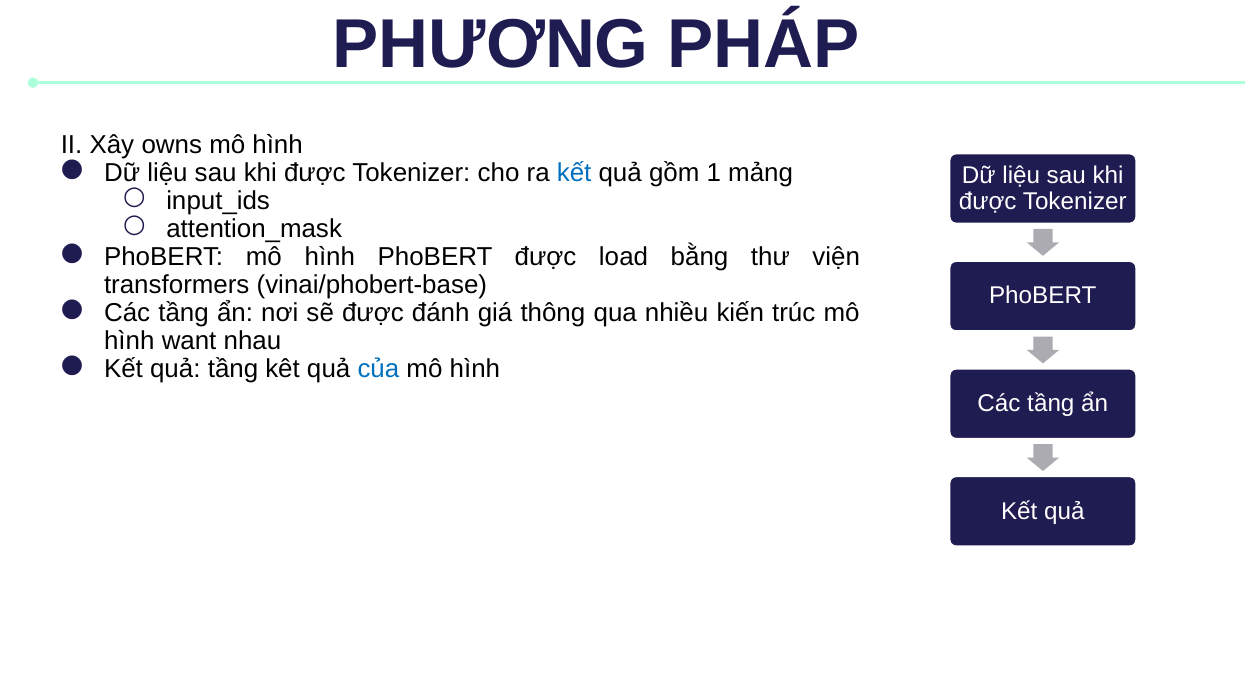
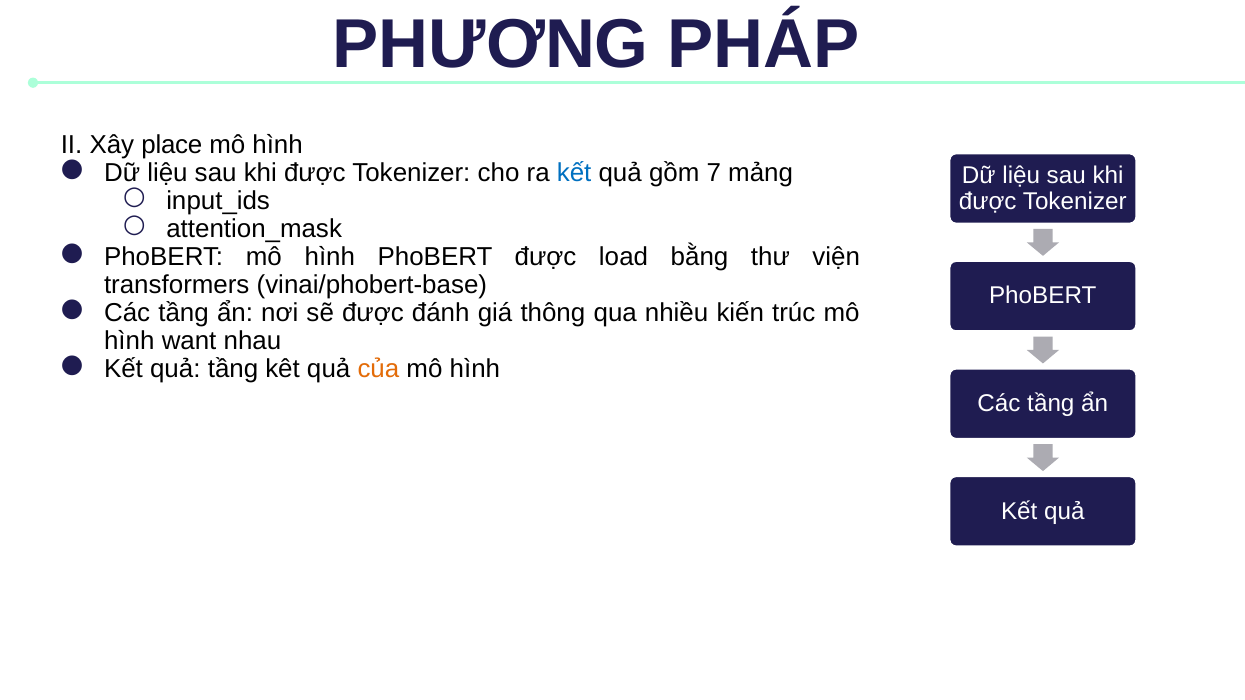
owns: owns -> place
1: 1 -> 7
của colour: blue -> orange
